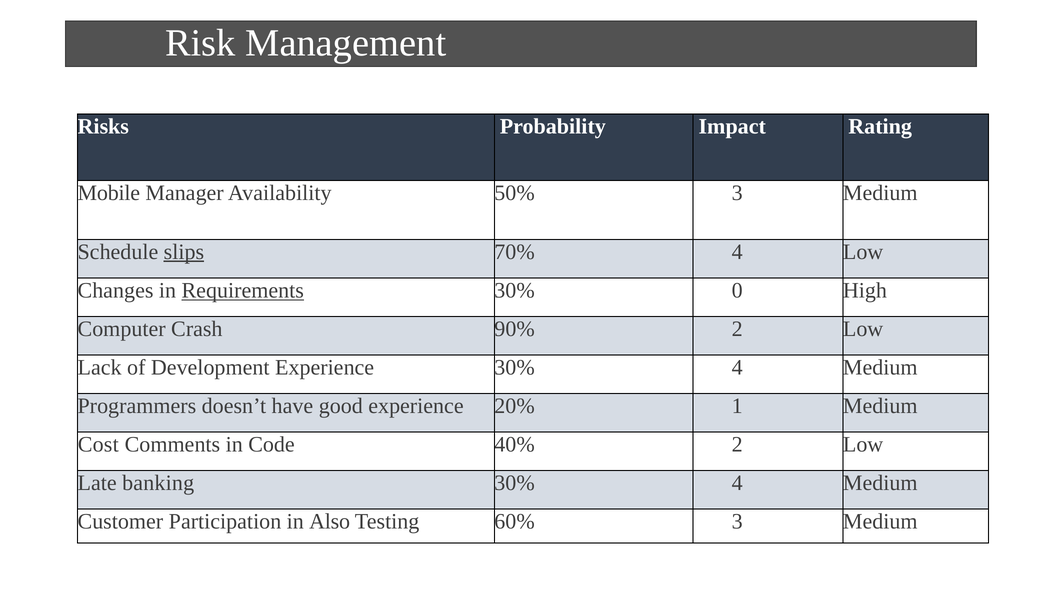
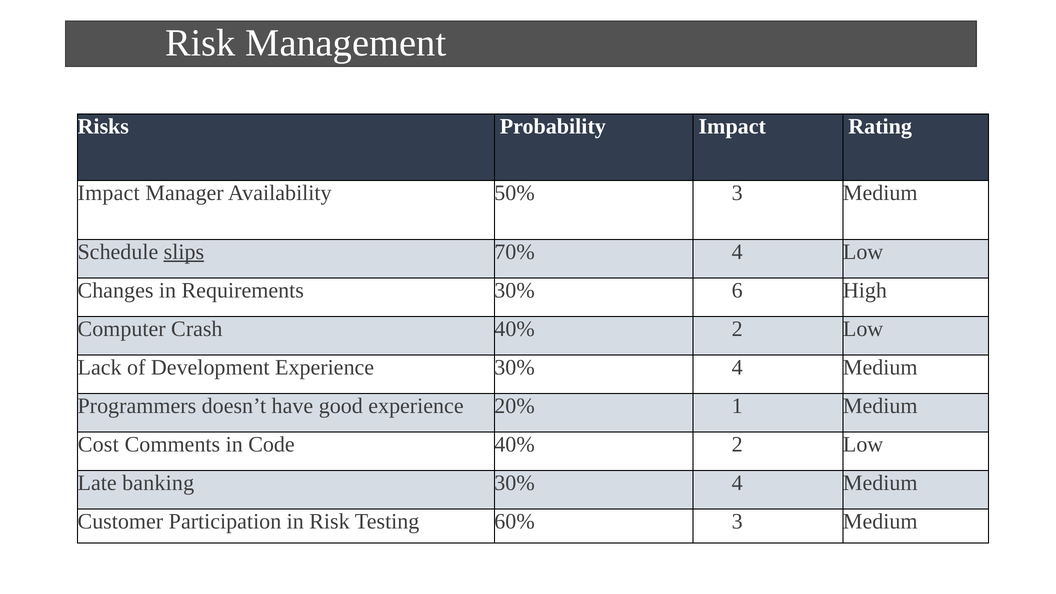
Mobile at (109, 193): Mobile -> Impact
Requirements underline: present -> none
0: 0 -> 6
Crash 90%: 90% -> 40%
in Also: Also -> Risk
